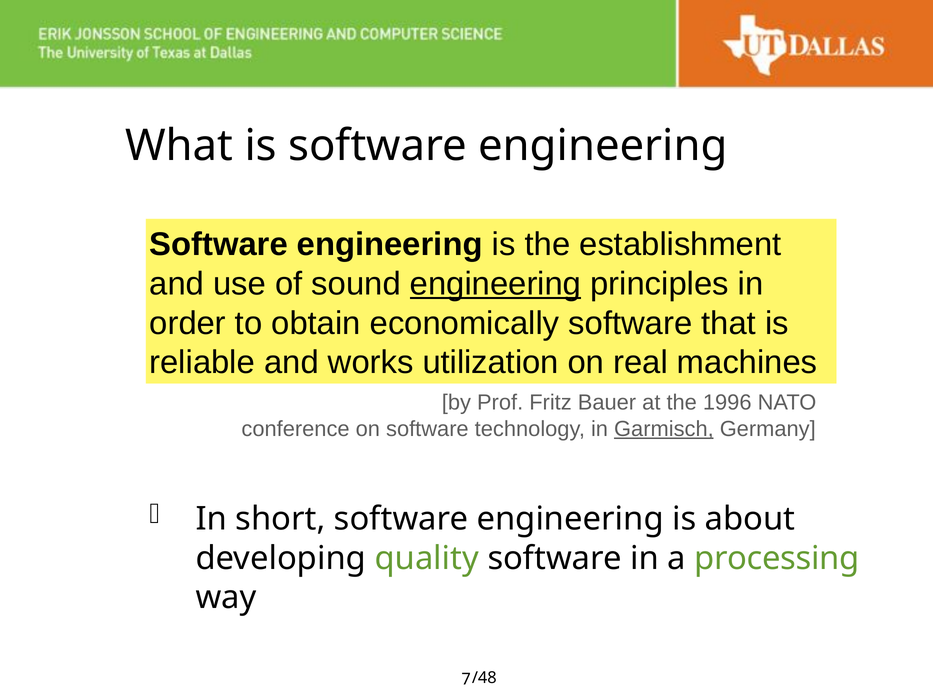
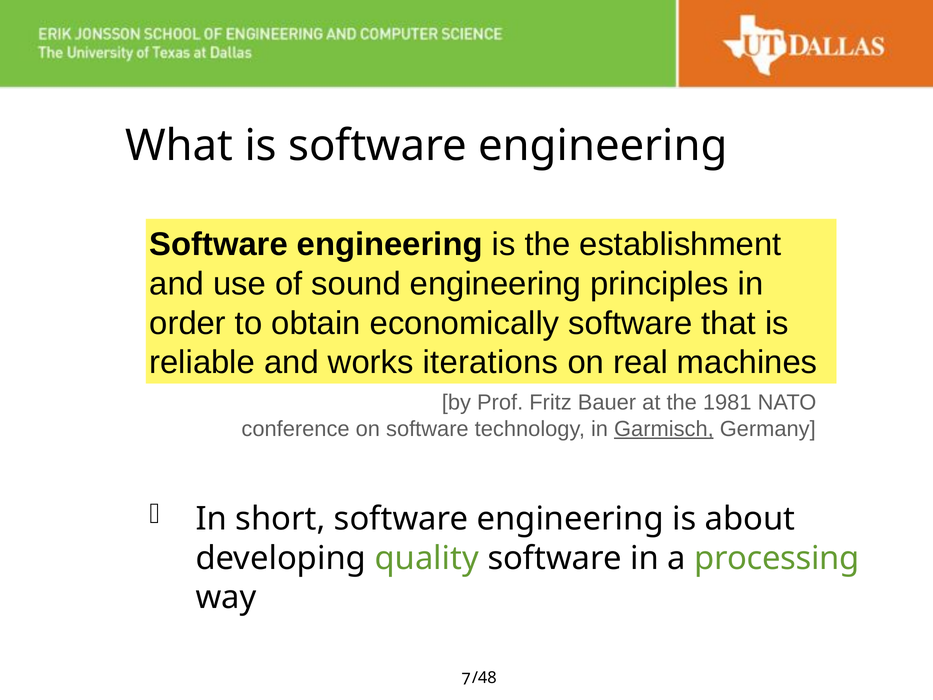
engineering at (496, 284) underline: present -> none
utilization: utilization -> iterations
1996: 1996 -> 1981
